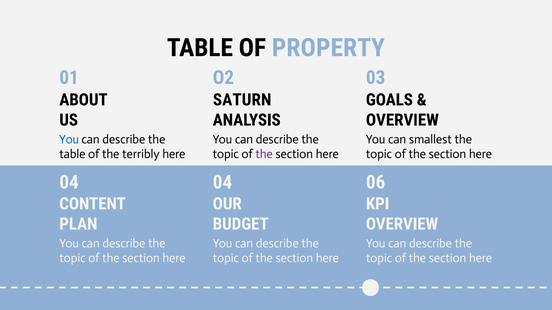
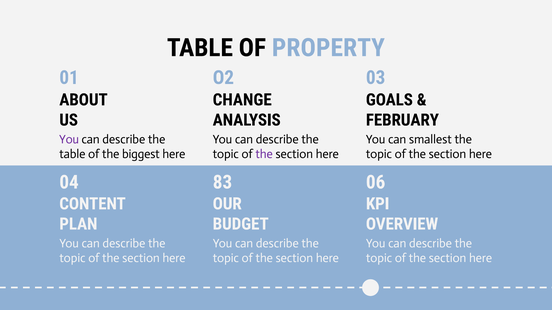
SATURN: SATURN -> CHANGE
OVERVIEW at (402, 120): OVERVIEW -> FEBRUARY
You at (69, 140) colour: blue -> purple
terribly: terribly -> biggest
04 04: 04 -> 83
